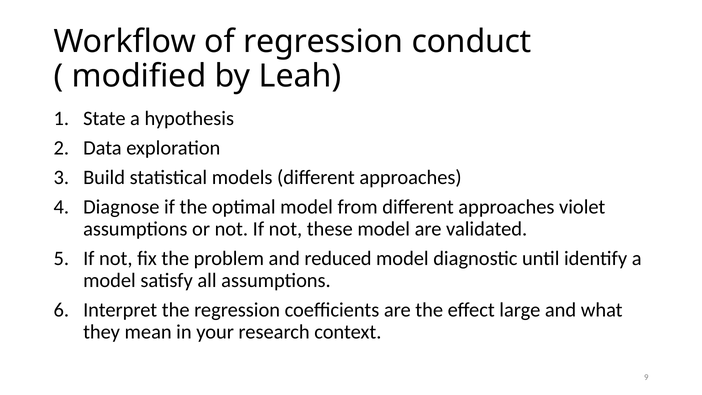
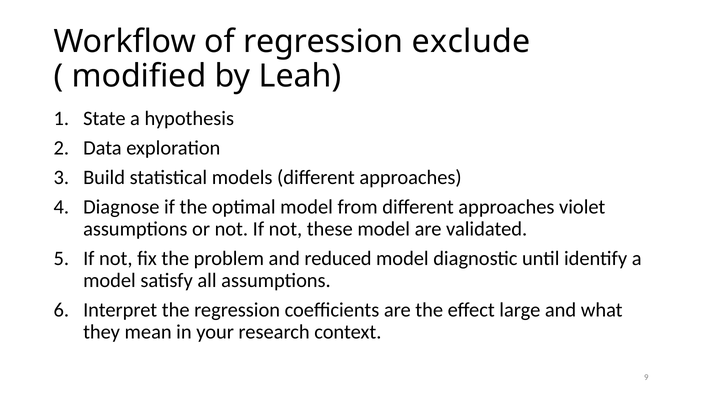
conduct: conduct -> exclude
